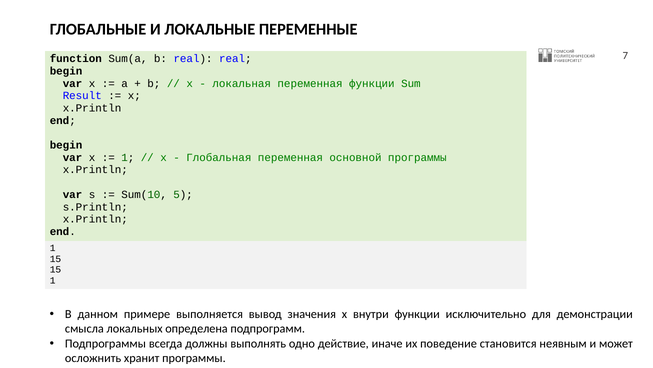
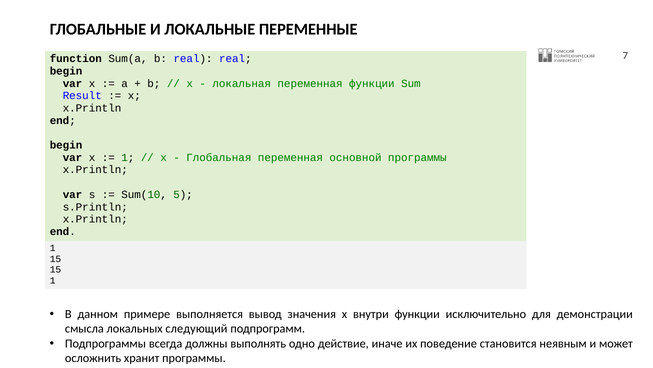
определена: определена -> следующий
